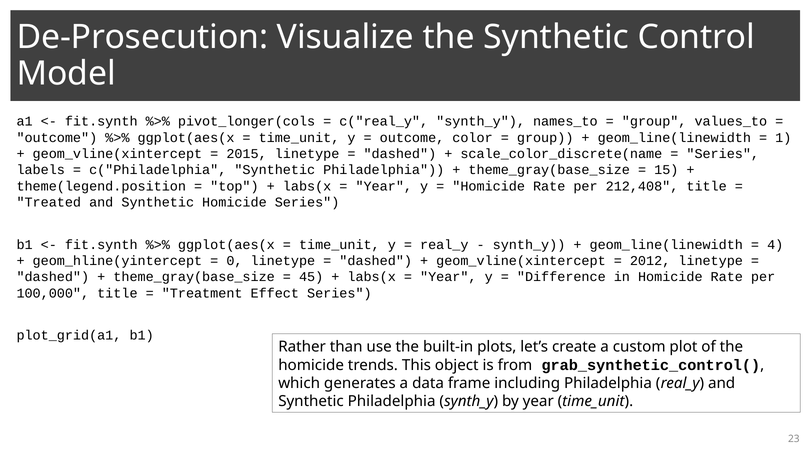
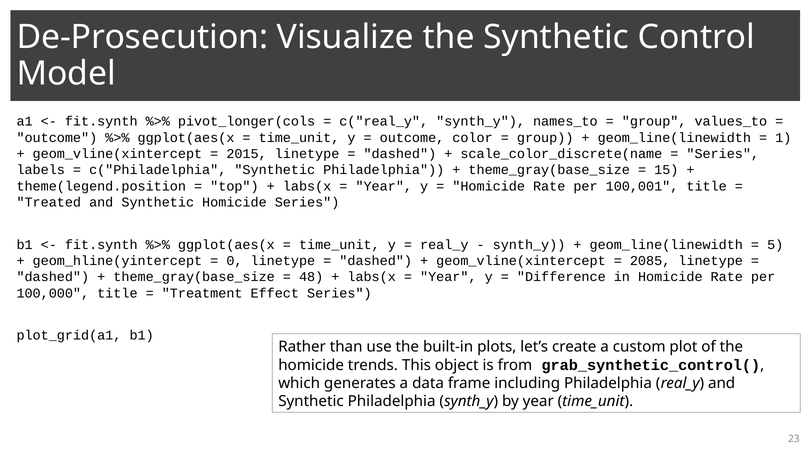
212,408: 212,408 -> 100,001
4: 4 -> 5
2012: 2012 -> 2085
45: 45 -> 48
